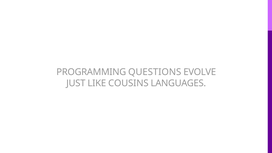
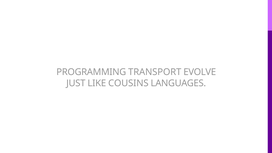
QUESTIONS: QUESTIONS -> TRANSPORT
